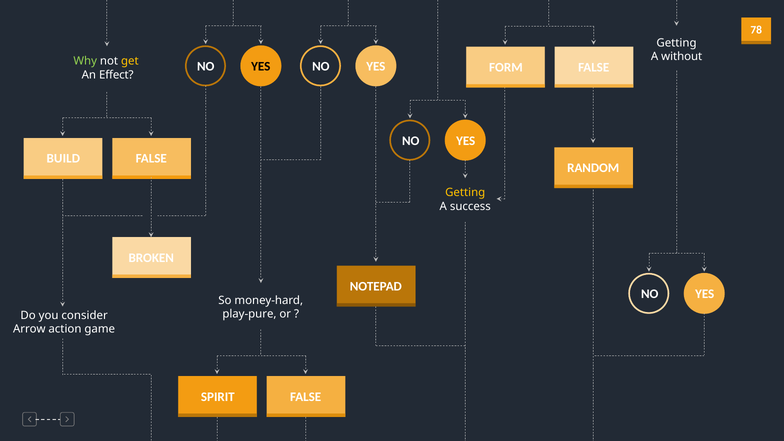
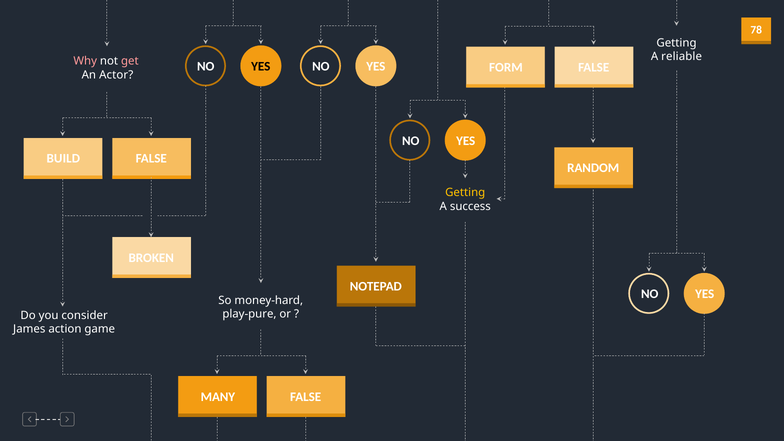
without: without -> reliable
Why colour: light green -> pink
get colour: yellow -> pink
Effect: Effect -> Actor
Arrow: Arrow -> James
SPIRIT: SPIRIT -> MANY
